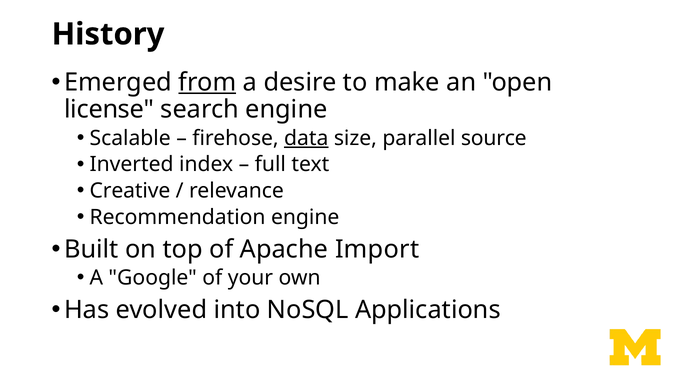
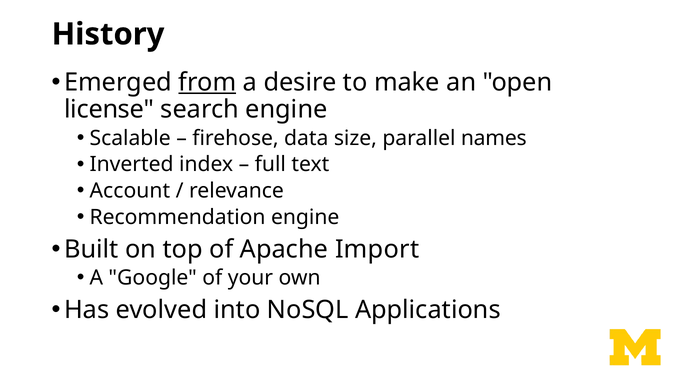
data underline: present -> none
source: source -> names
Creative: Creative -> Account
